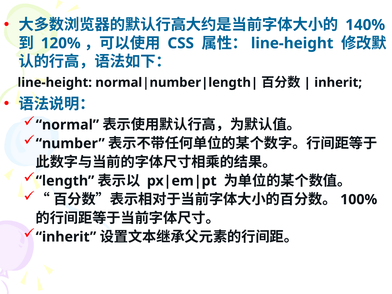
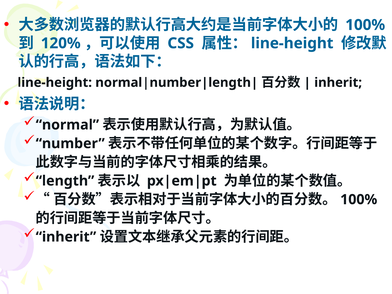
140% at (365, 25): 140% -> 100%
